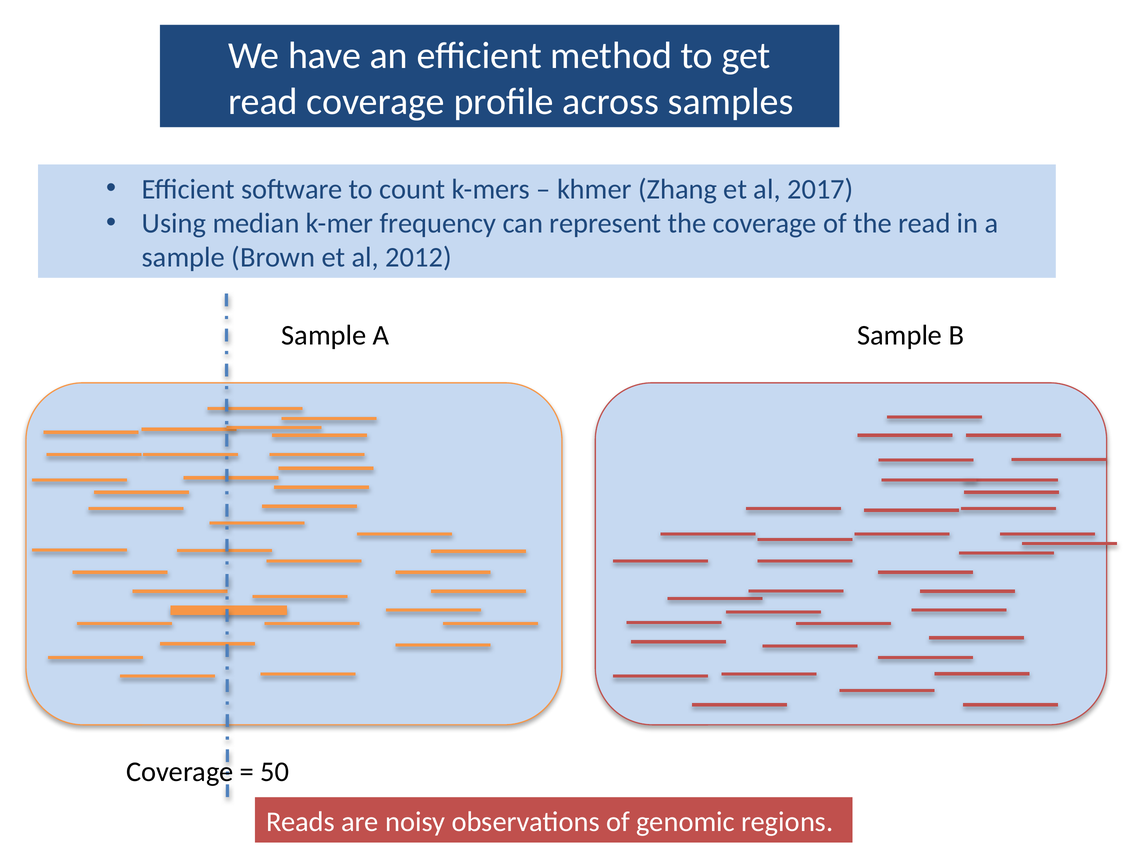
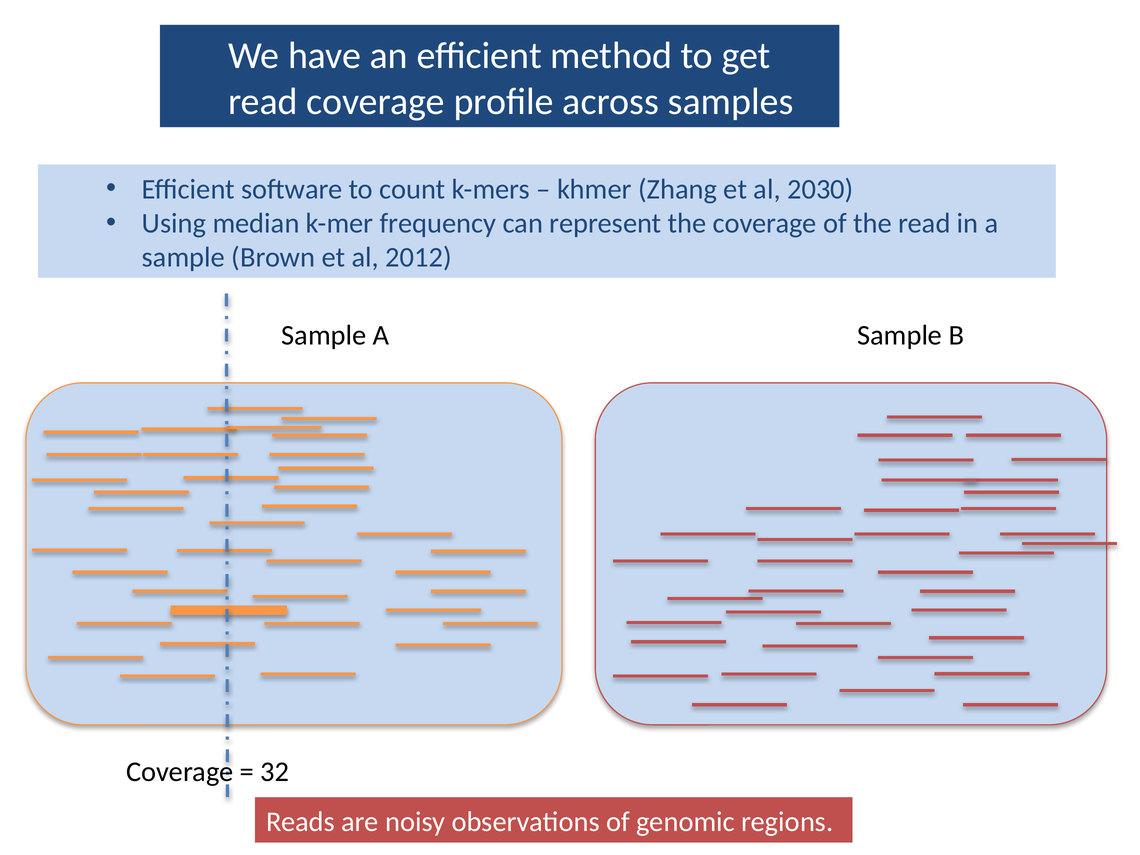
2017: 2017 -> 2030
50: 50 -> 32
